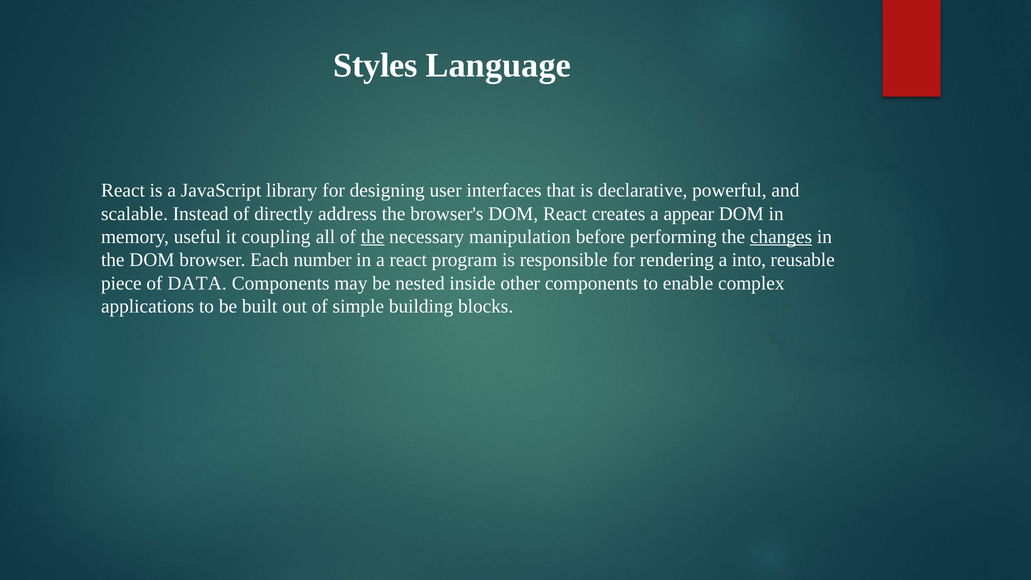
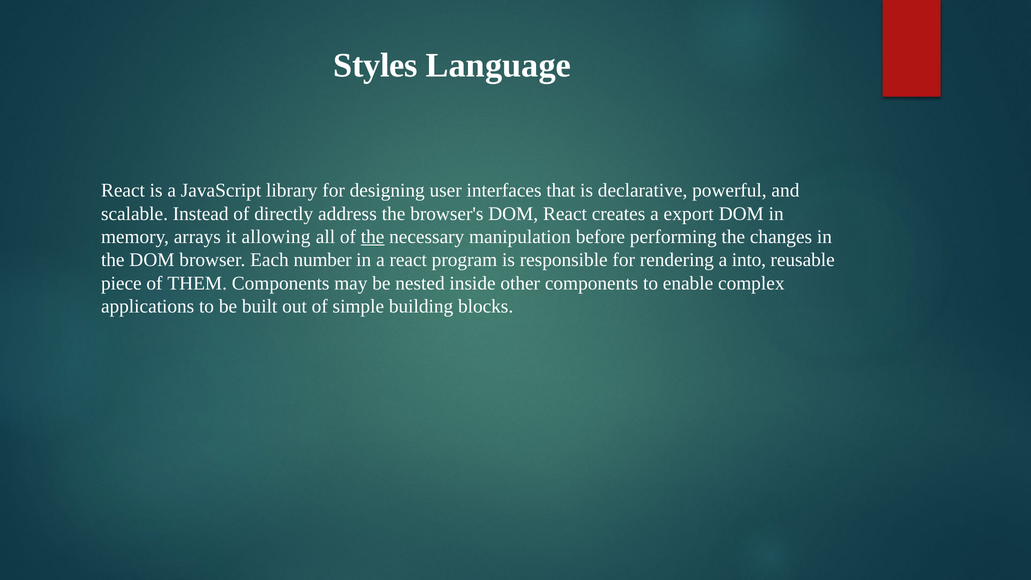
appear: appear -> export
useful: useful -> arrays
coupling: coupling -> allowing
changes underline: present -> none
DATA: DATA -> THEM
